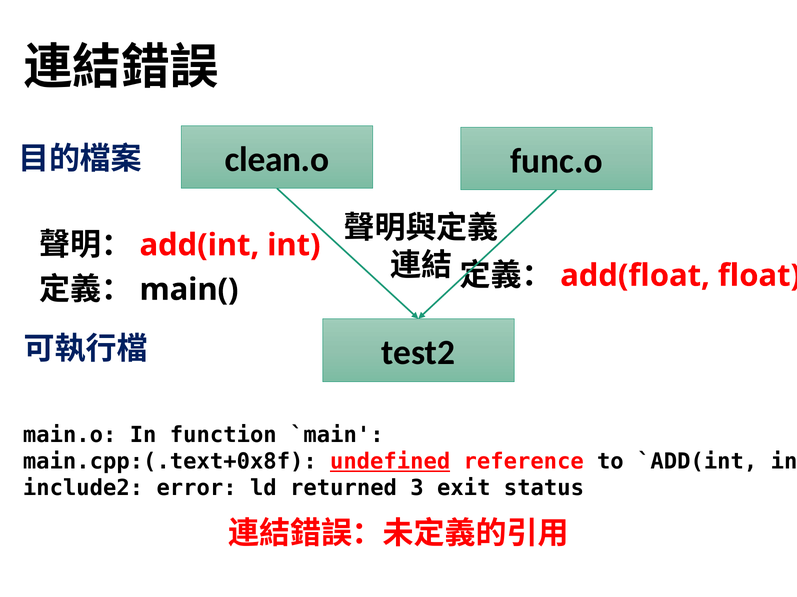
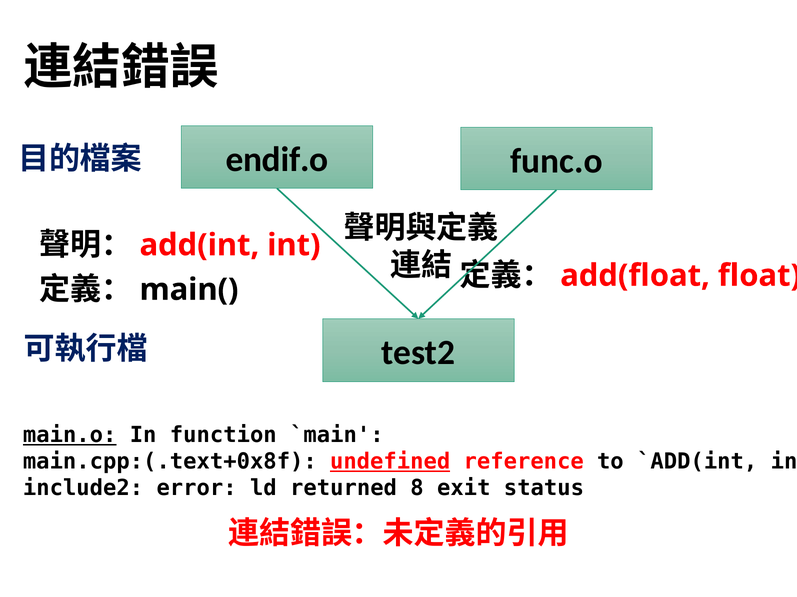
clean.o: clean.o -> endif.o
main.o underline: none -> present
3: 3 -> 8
